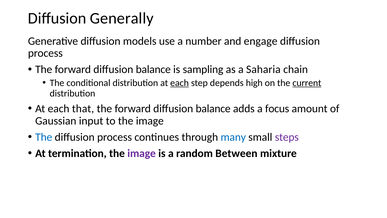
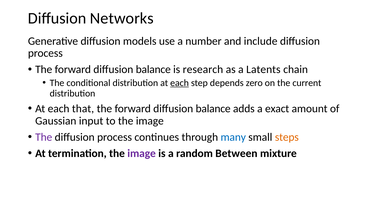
Generally: Generally -> Networks
engage: engage -> include
sampling: sampling -> research
Saharia: Saharia -> Latents
high: high -> zero
current underline: present -> none
focus: focus -> exact
The at (44, 137) colour: blue -> purple
steps colour: purple -> orange
